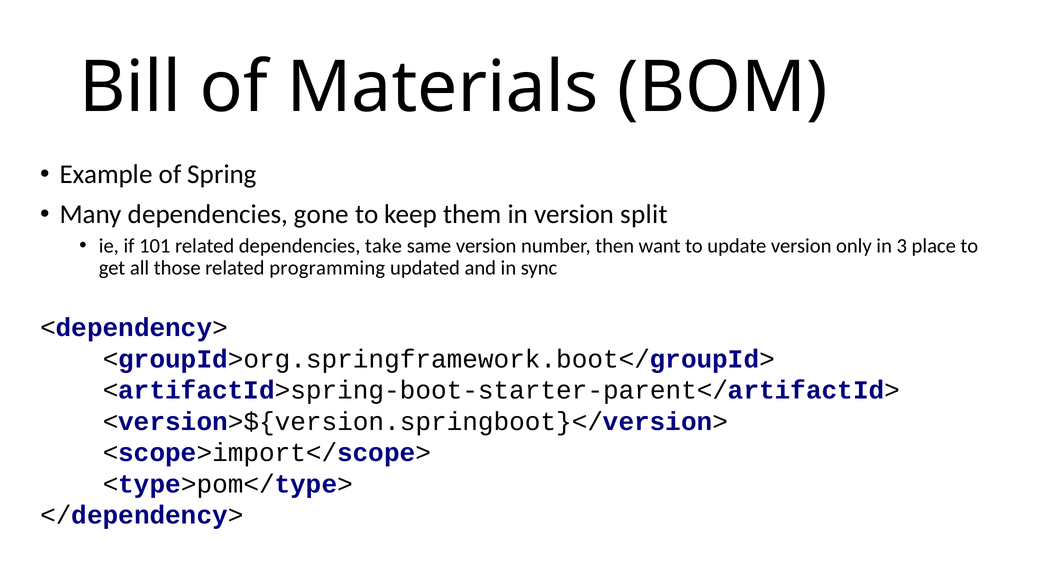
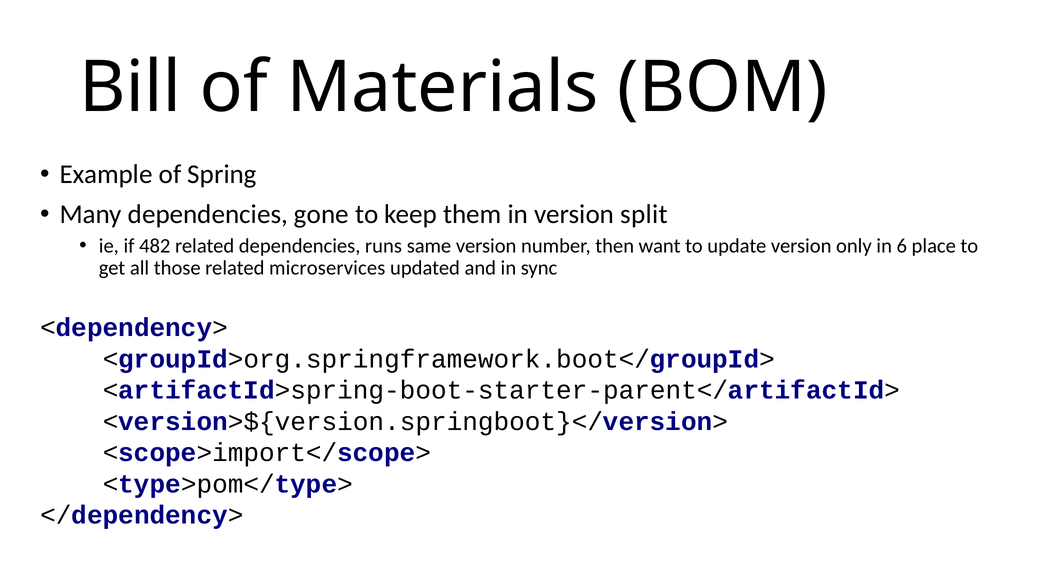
101: 101 -> 482
take: take -> runs
3: 3 -> 6
programming: programming -> microservices
